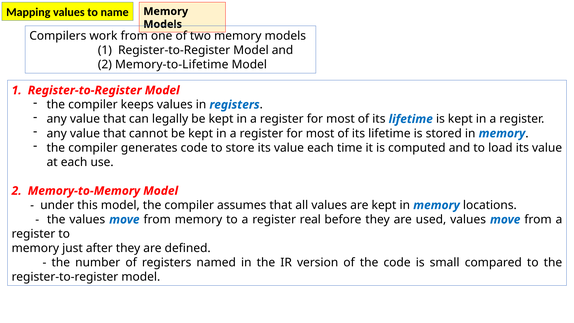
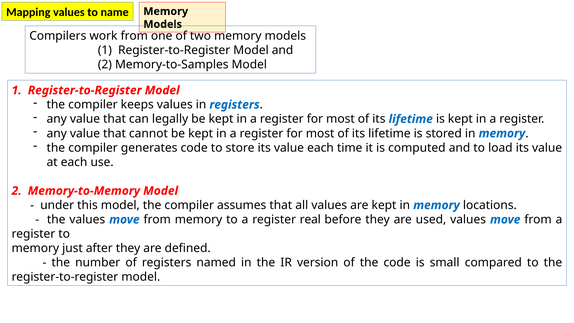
Memory-to-Lifetime: Memory-to-Lifetime -> Memory-to-Samples
